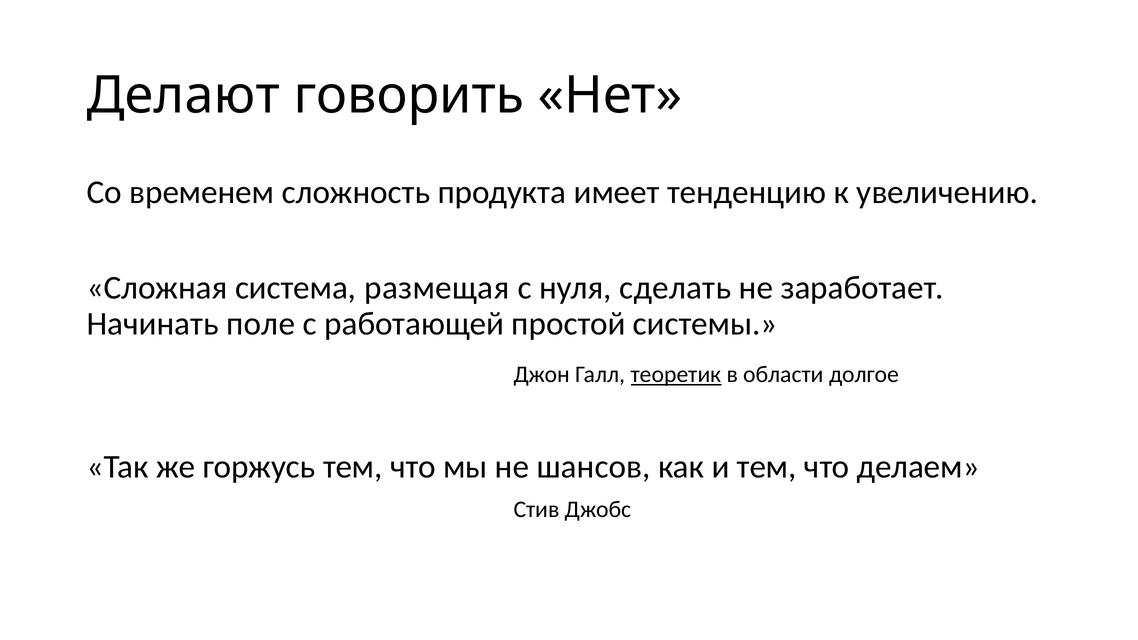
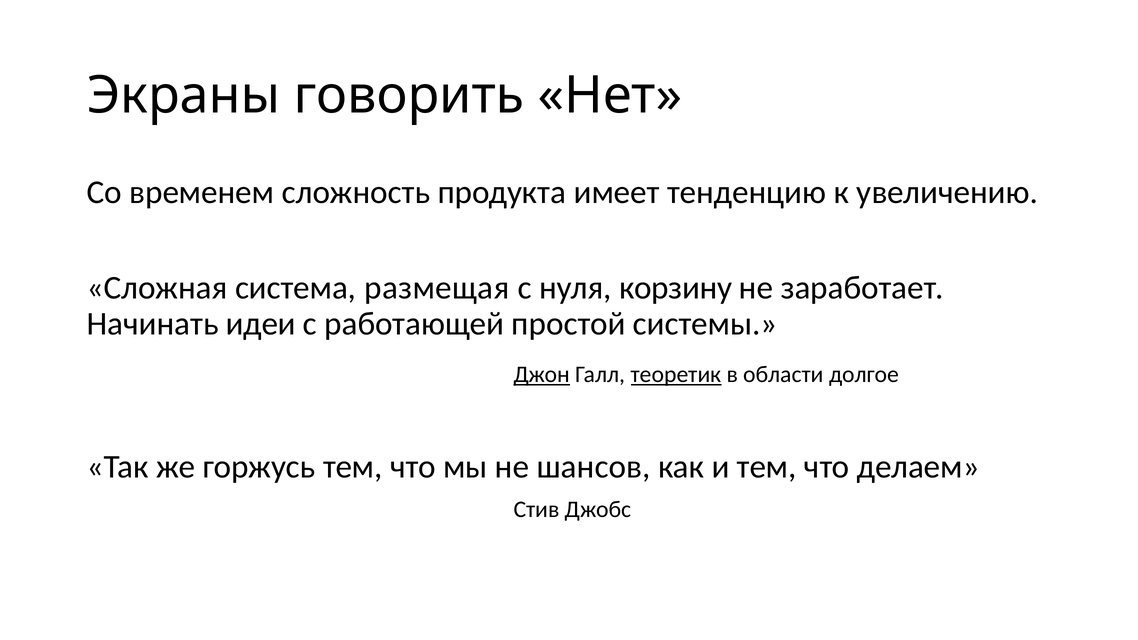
Делают: Делают -> Экраны
сделать: сделать -> корзину
поле: поле -> идеи
Джон underline: none -> present
